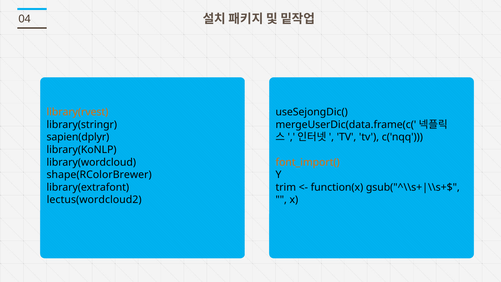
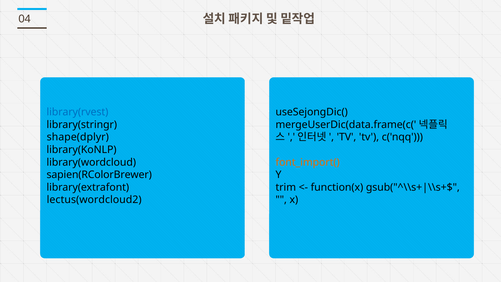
library(rvest colour: orange -> blue
sapien(dplyr: sapien(dplyr -> shape(dplyr
shape(RColorBrewer: shape(RColorBrewer -> sapien(RColorBrewer
